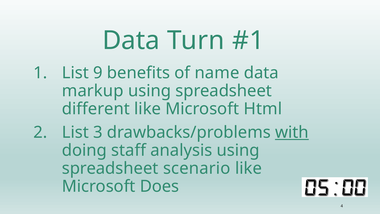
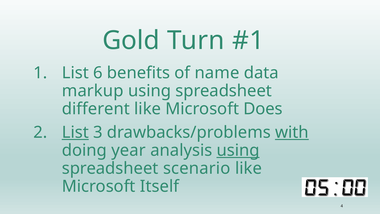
Data at (131, 41): Data -> Gold
9: 9 -> 6
Html: Html -> Does
List at (75, 132) underline: none -> present
staff: staff -> year
using at (238, 150) underline: none -> present
Does: Does -> Itself
